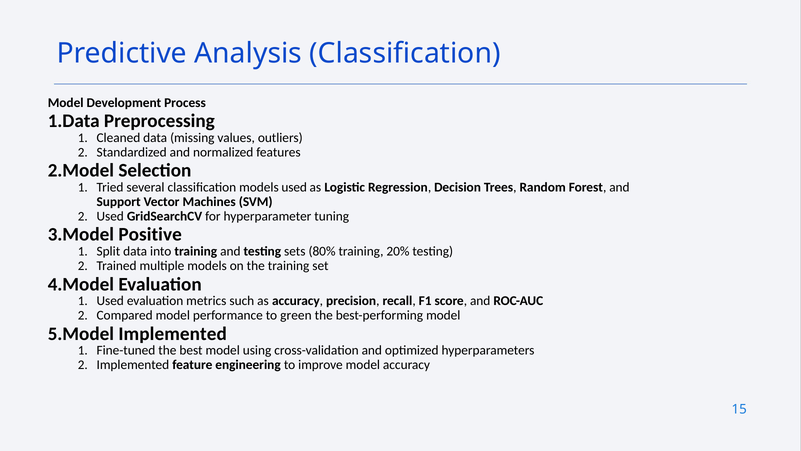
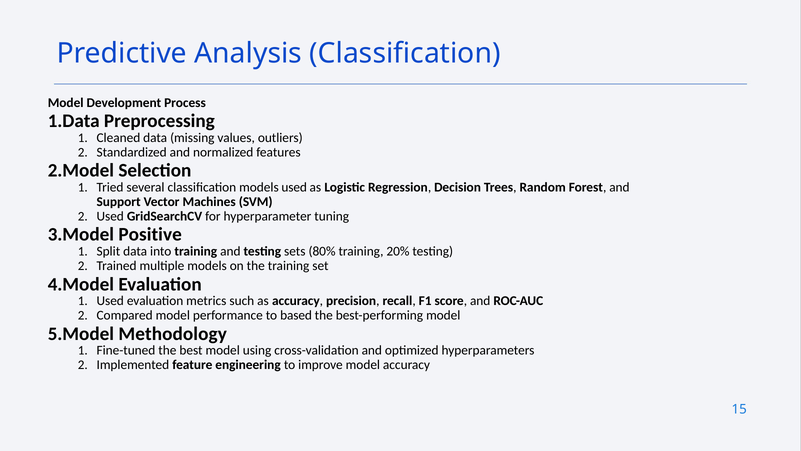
green: green -> based
Implemented at (173, 333): Implemented -> Methodology
